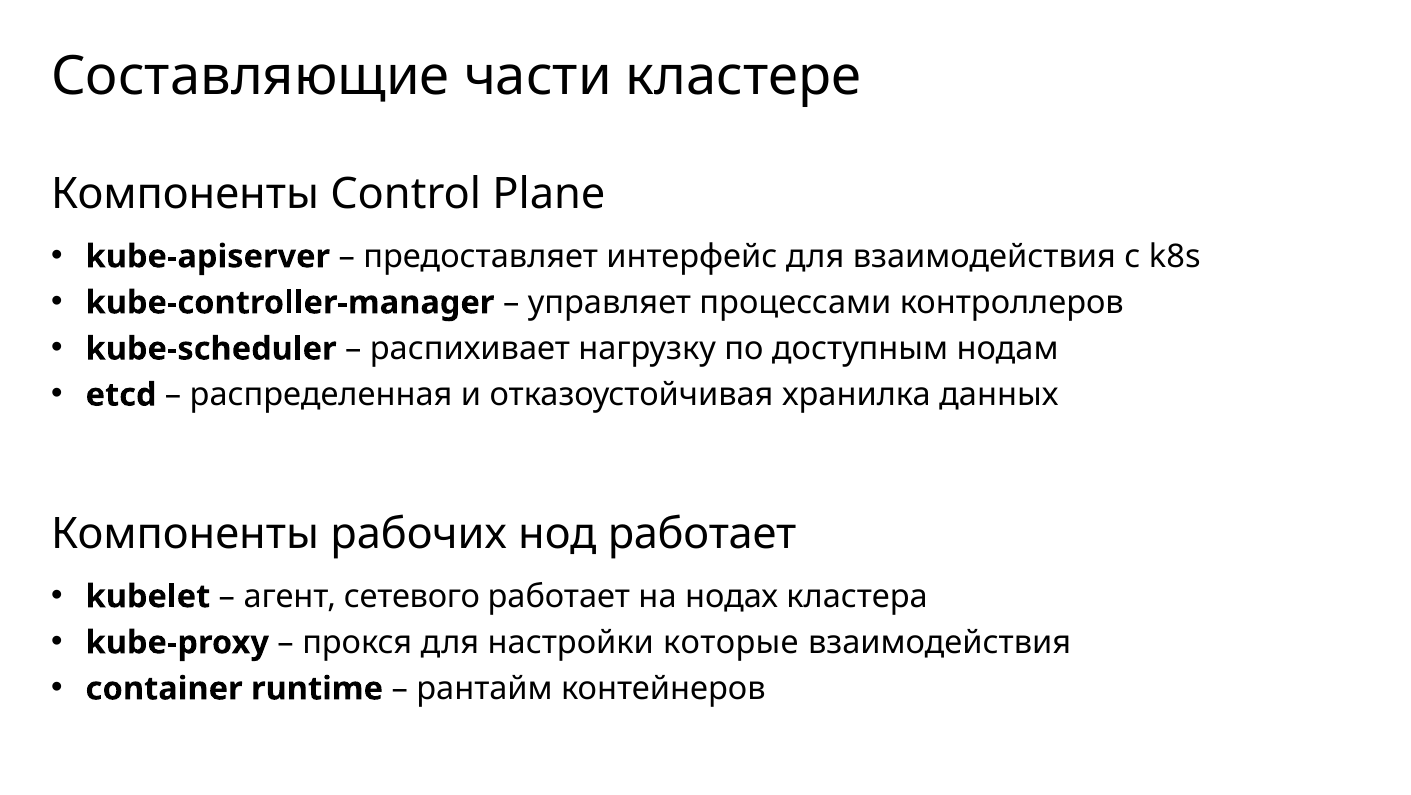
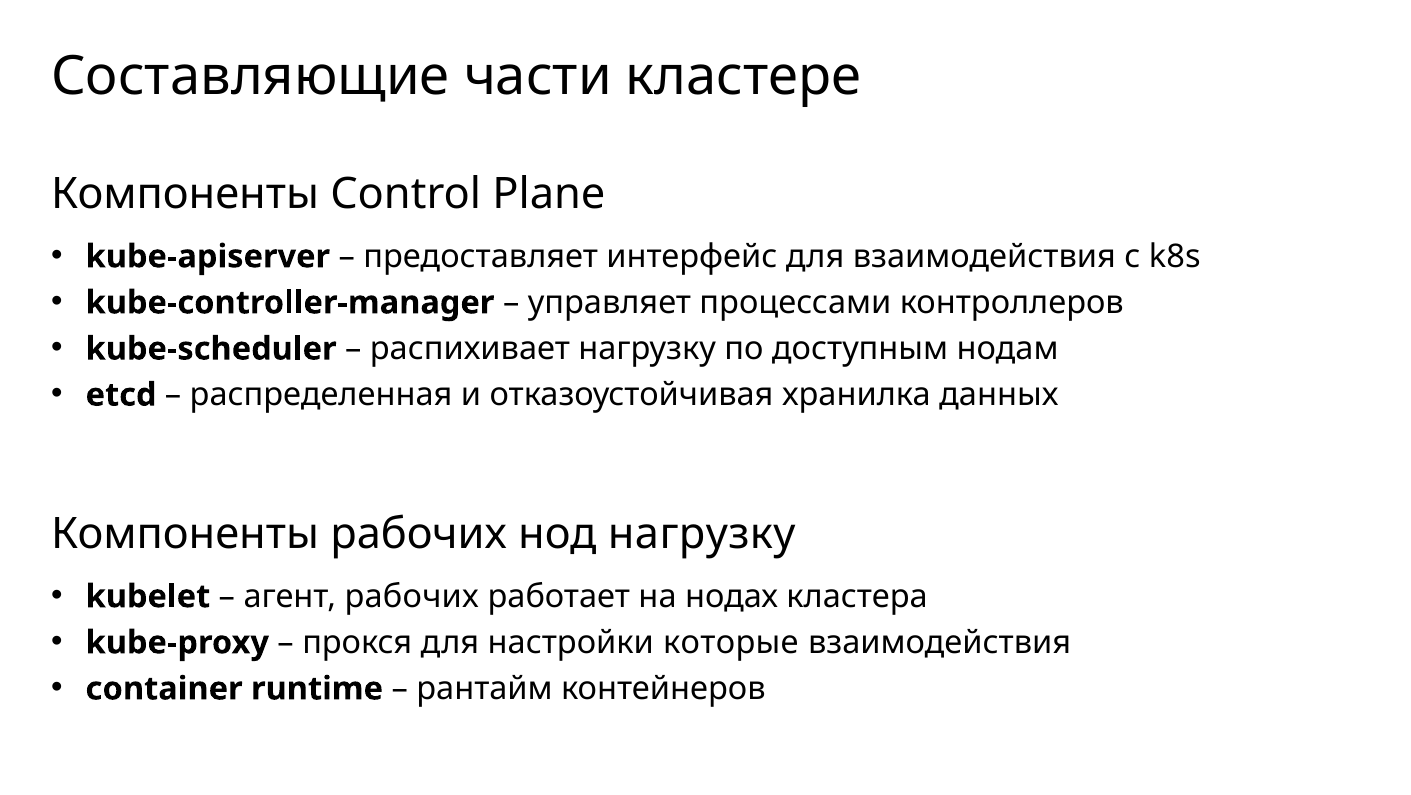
нод работает: работает -> нагрузку
агент сетевого: сетевого -> рабочих
